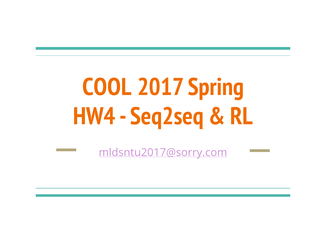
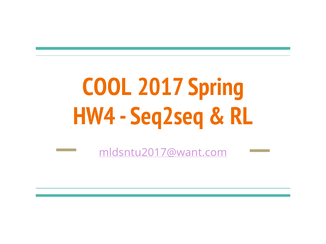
mldsntu2017@sorry.com: mldsntu2017@sorry.com -> mldsntu2017@want.com
